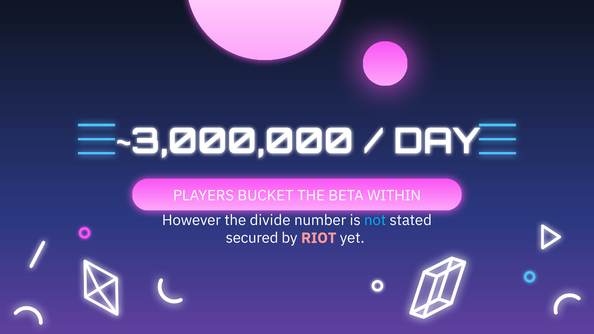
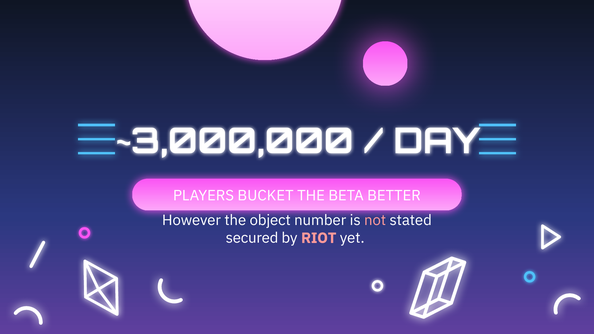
WITHIN: WITHIN -> BETTER
divide: divide -> object
not colour: light blue -> pink
